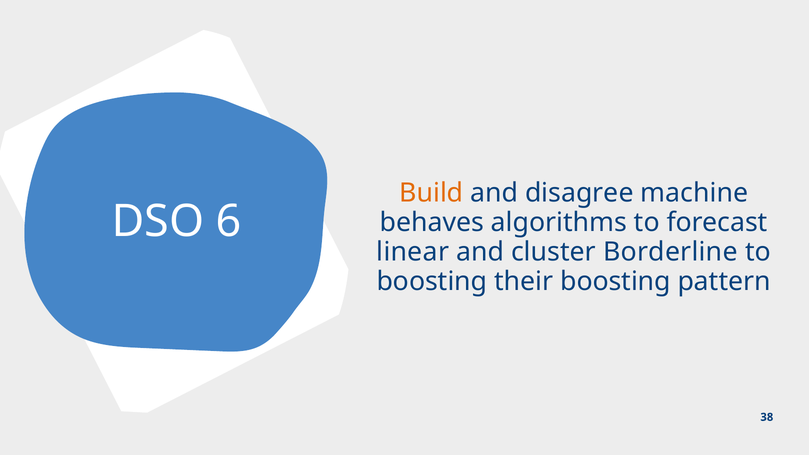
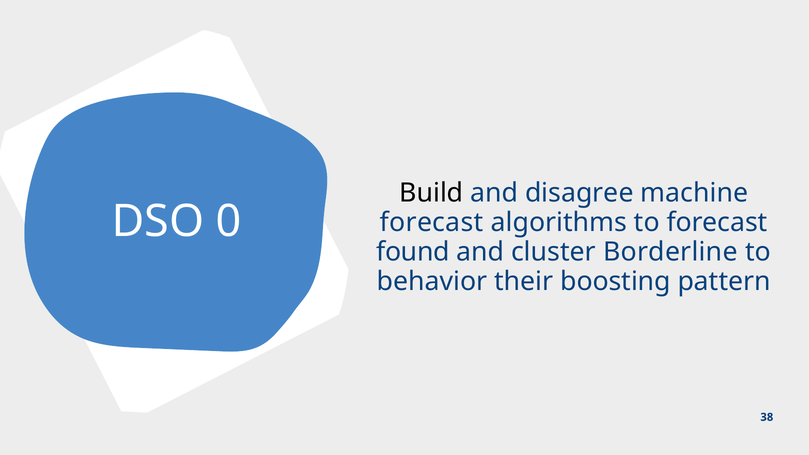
Build colour: orange -> black
6: 6 -> 0
behaves at (432, 223): behaves -> forecast
linear: linear -> found
boosting at (432, 281): boosting -> behavior
